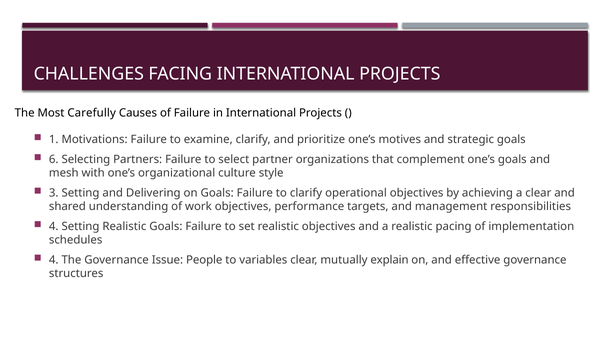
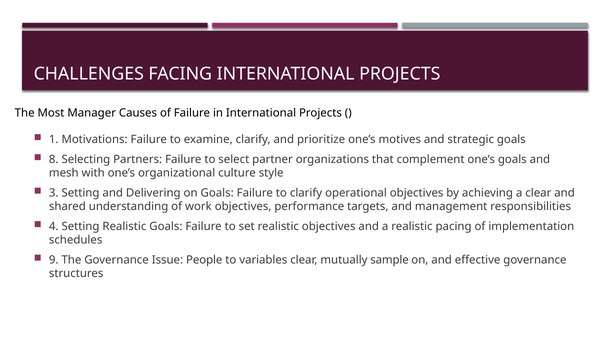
Carefully: Carefully -> Manager
6: 6 -> 8
4 at (54, 260): 4 -> 9
explain: explain -> sample
